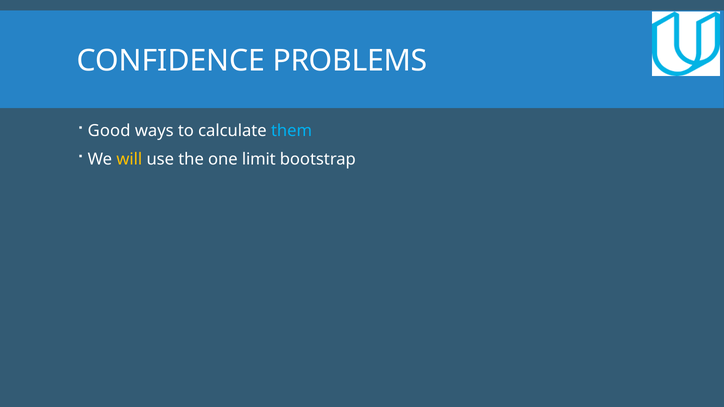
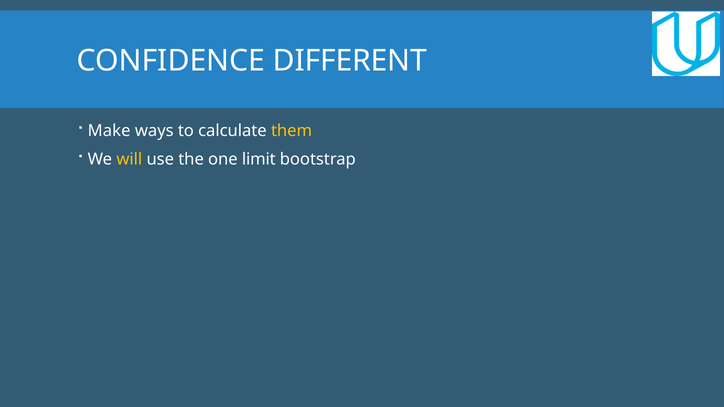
PROBLEMS: PROBLEMS -> DIFFERENT
Good: Good -> Make
them colour: light blue -> yellow
